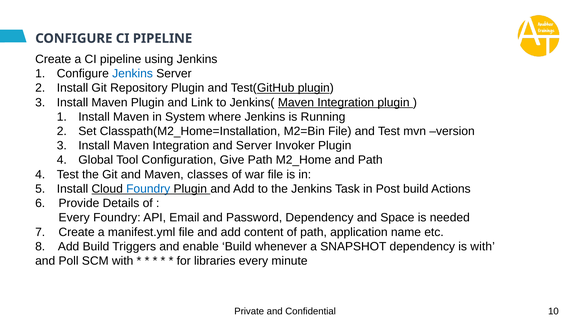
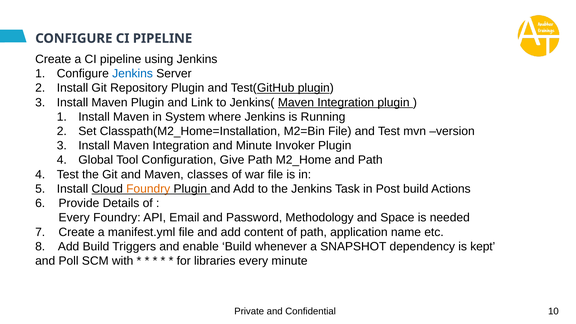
and Server: Server -> Minute
Foundry at (148, 189) colour: blue -> orange
Password Dependency: Dependency -> Methodology
is with: with -> kept
